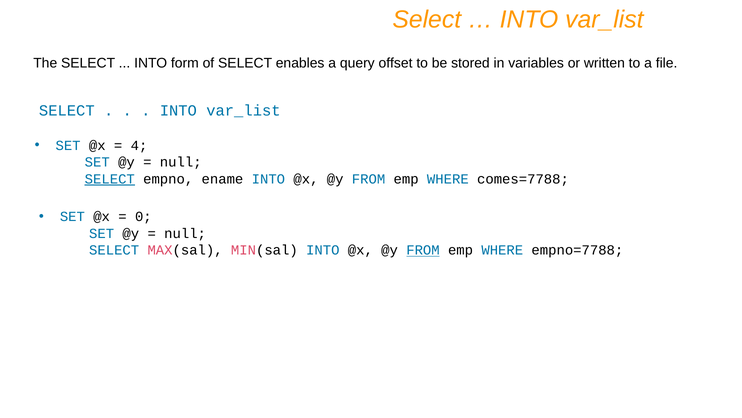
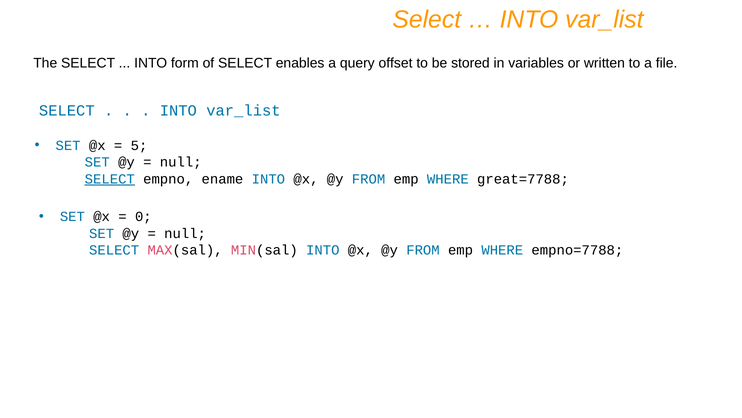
4: 4 -> 5
comes=7788: comes=7788 -> great=7788
FROM at (423, 250) underline: present -> none
